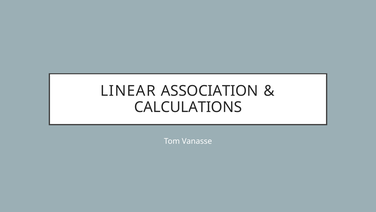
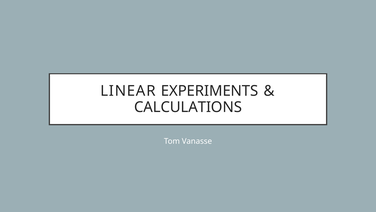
ASSOCIATION: ASSOCIATION -> EXPERIMENTS
